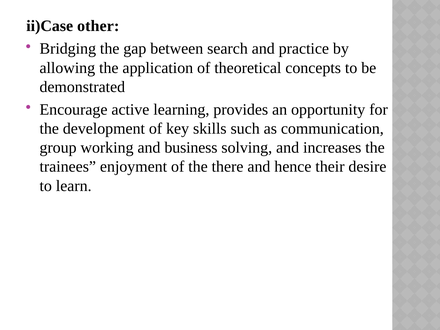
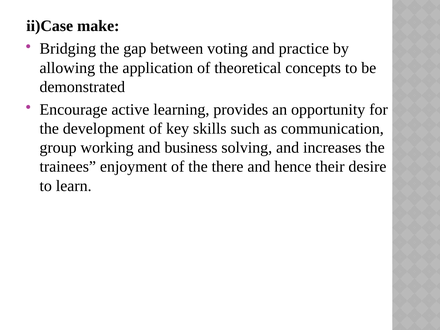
other: other -> make
search: search -> voting
